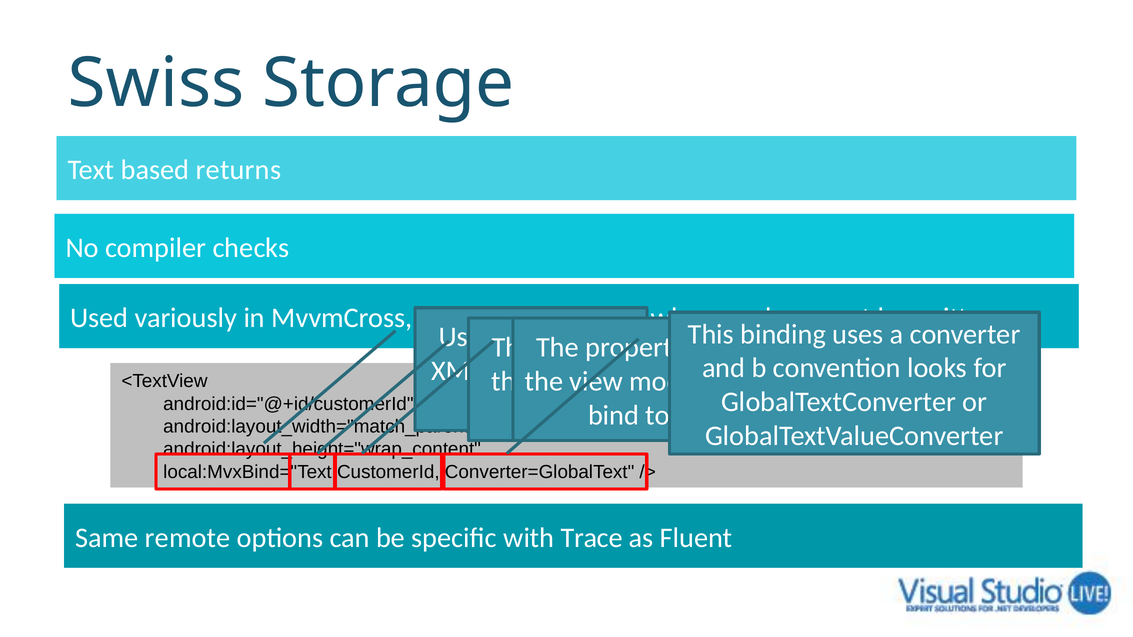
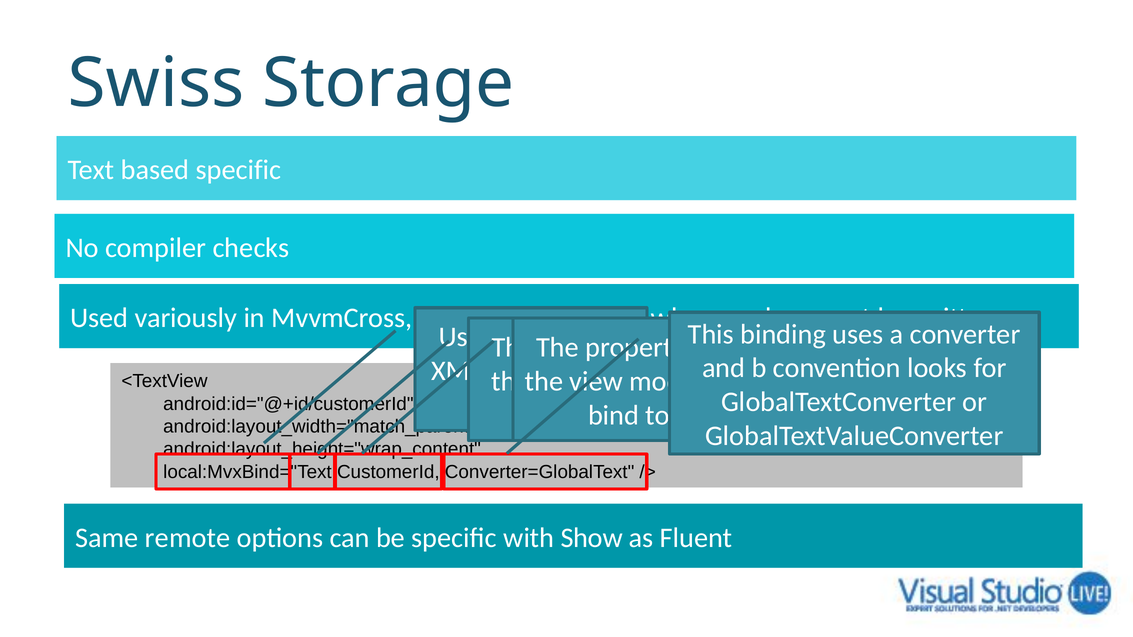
based returns: returns -> specific
Trace: Trace -> Show
